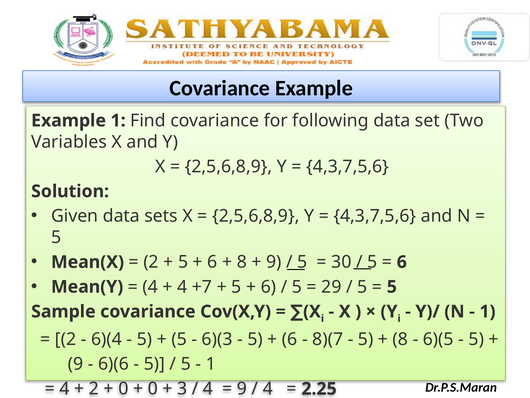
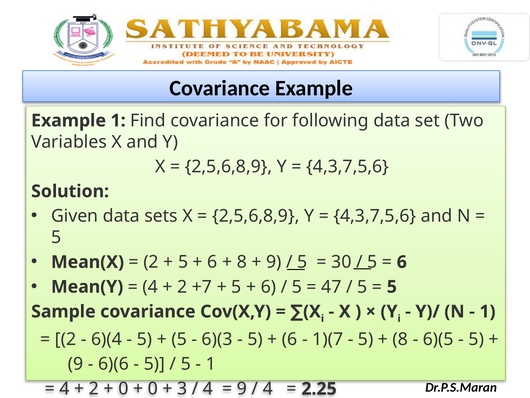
4 at (182, 286): 4 -> 2
29: 29 -> 47
8)(7: 8)(7 -> 1)(7
